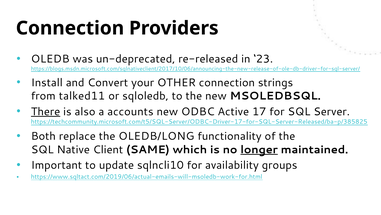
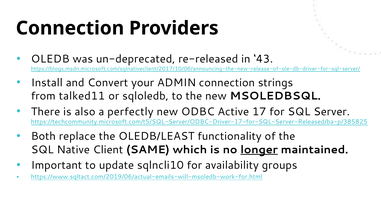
23: 23 -> 43
OTHER: OTHER -> ADMIN
There underline: present -> none
accounts: accounts -> perfectly
OLEDB/LONG: OLEDB/LONG -> OLEDB/LEAST
